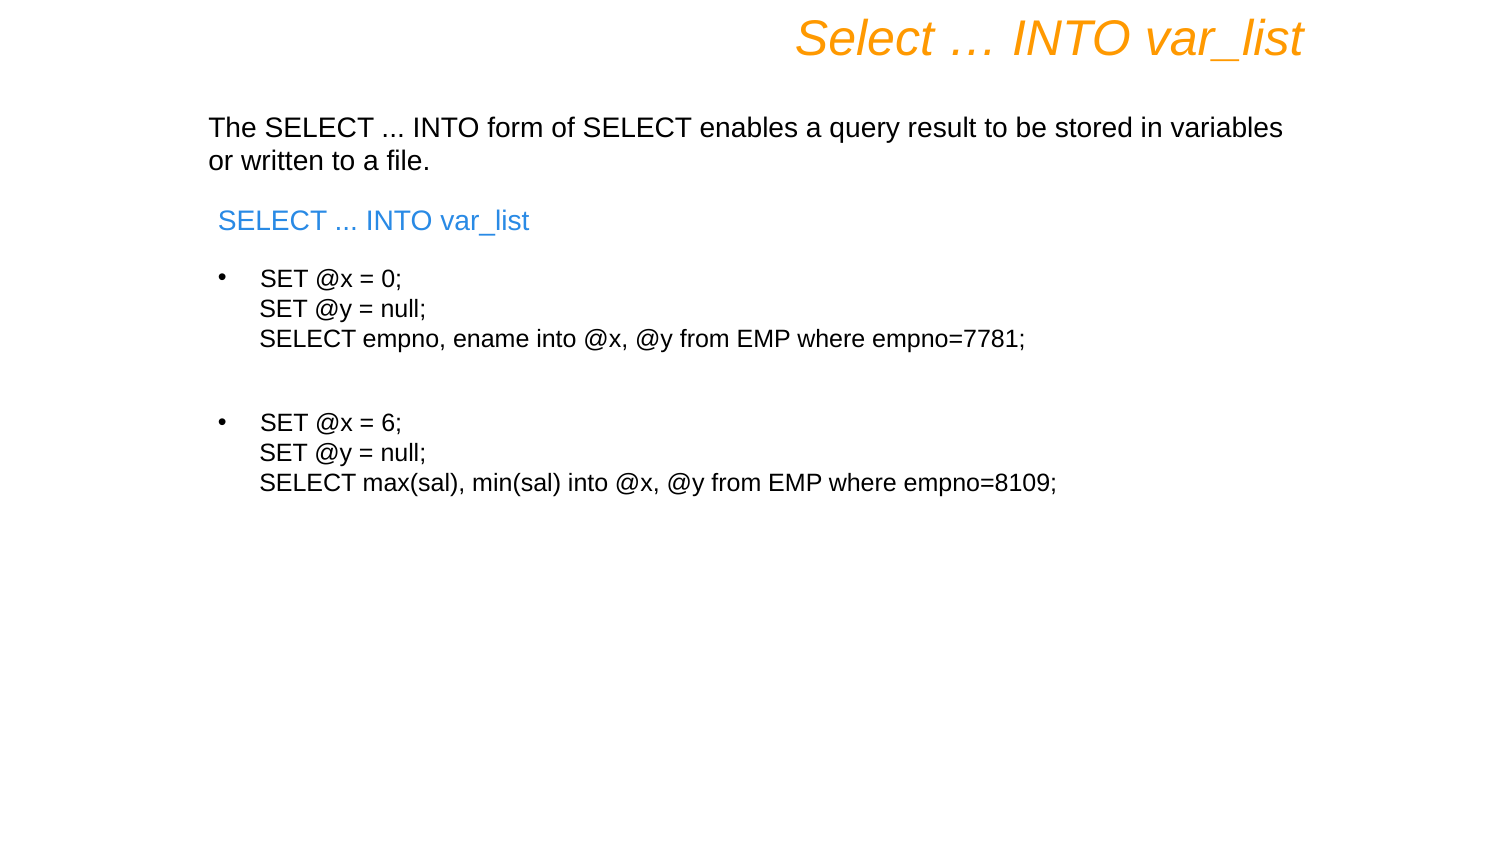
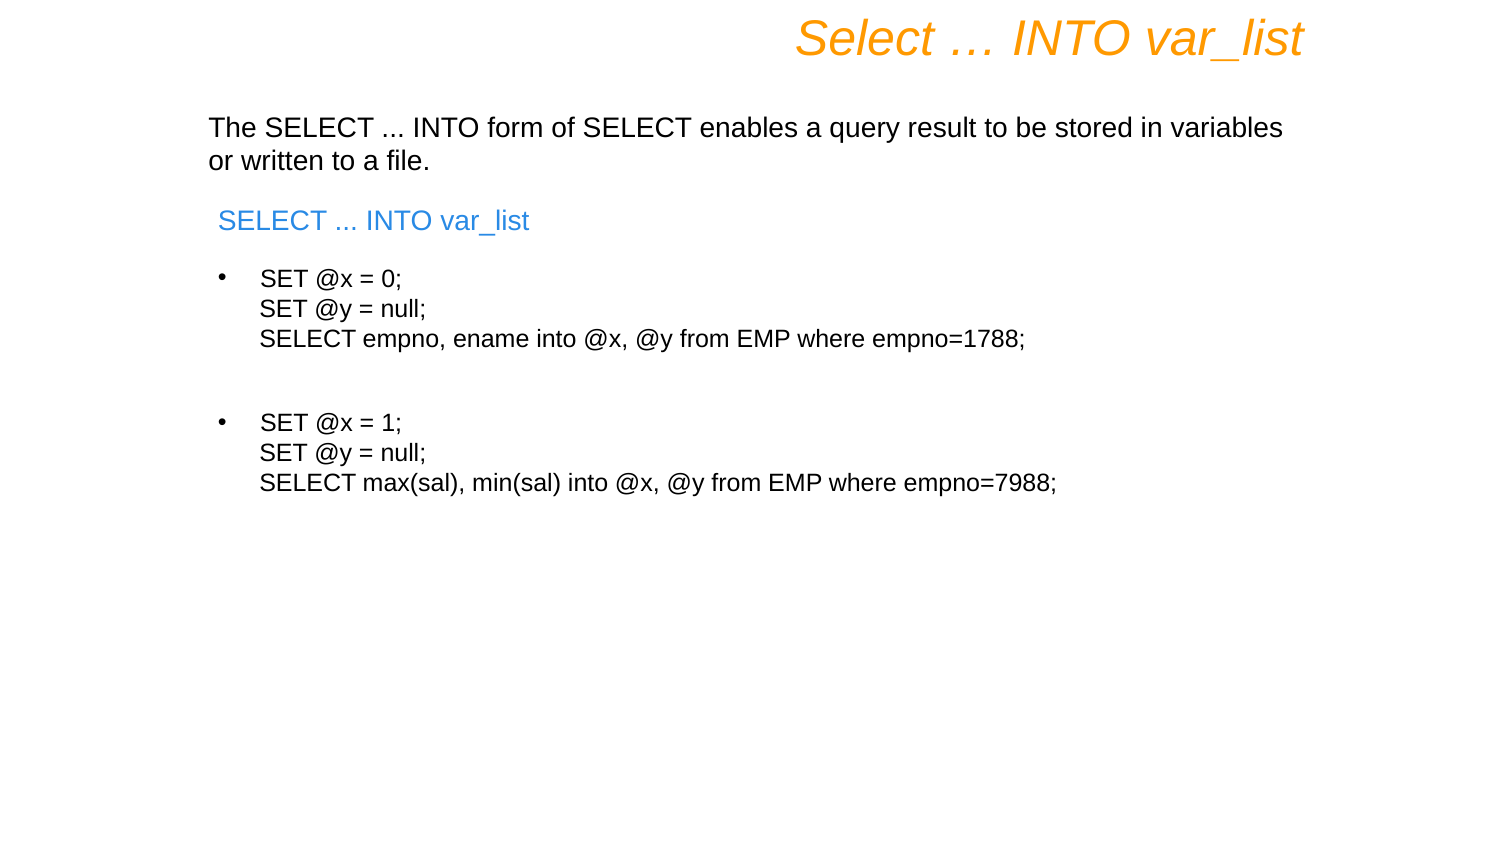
empno=7781: empno=7781 -> empno=1788
6: 6 -> 1
empno=8109: empno=8109 -> empno=7988
